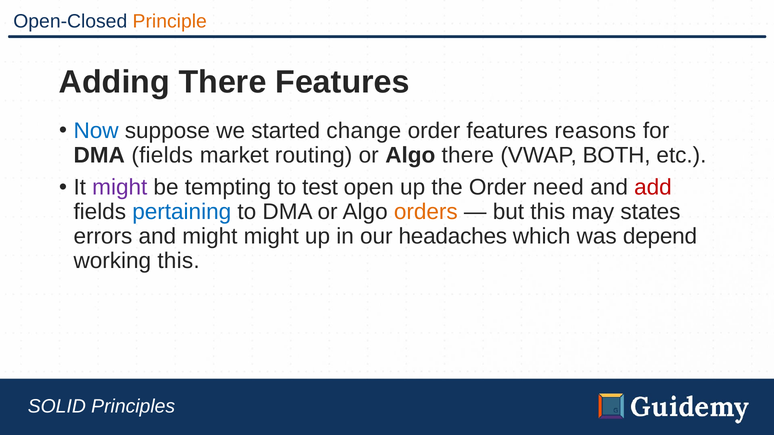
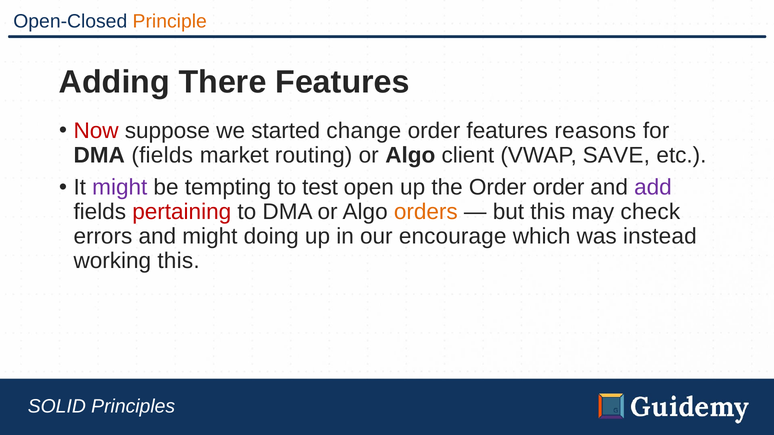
Now colour: blue -> red
Algo there: there -> client
BOTH: BOTH -> SAVE
Order need: need -> order
add colour: red -> purple
pertaining colour: blue -> red
states: states -> check
might might: might -> doing
headaches: headaches -> encourage
depend: depend -> instead
